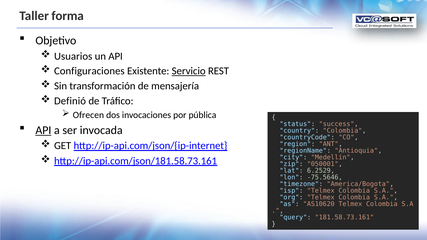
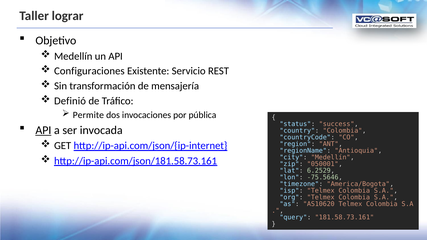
forma: forma -> lograr
Usuarios at (73, 56): Usuarios -> Medellín
Servicio underline: present -> none
Ofrecen: Ofrecen -> Permite
